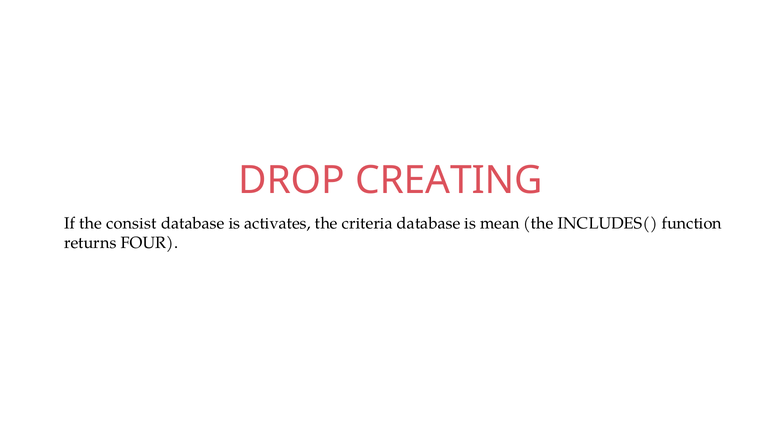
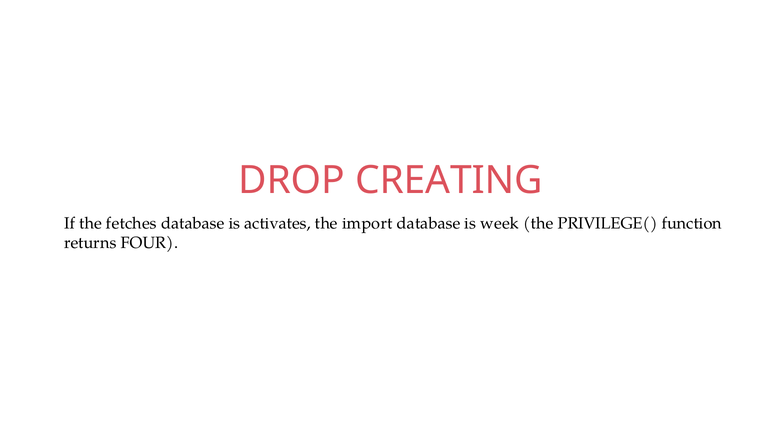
consist: consist -> fetches
criteria: criteria -> import
mean: mean -> week
INCLUDES(: INCLUDES( -> PRIVILEGE(
